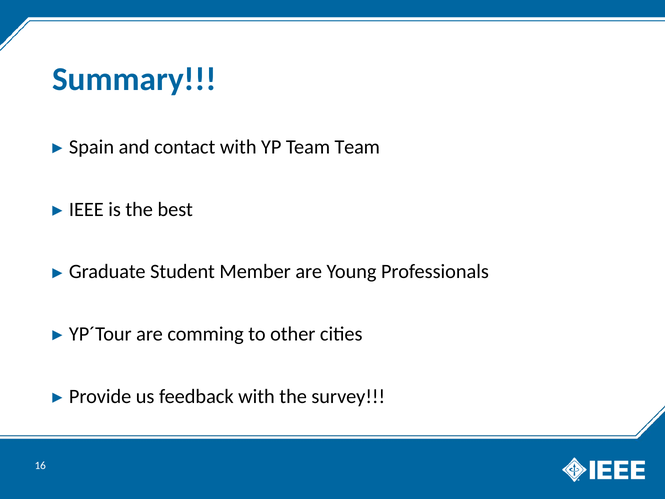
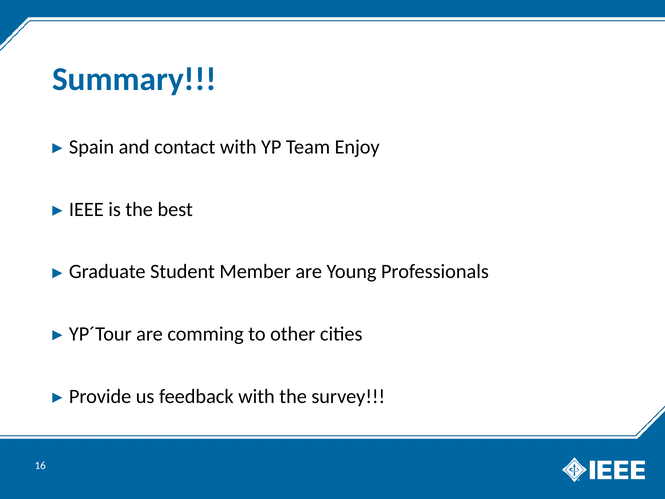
Team Team: Team -> Enjoy
